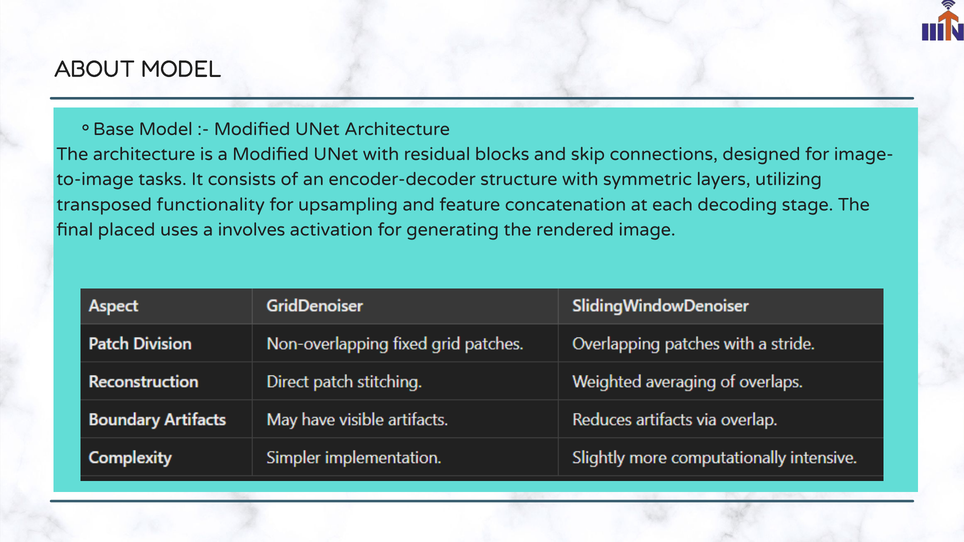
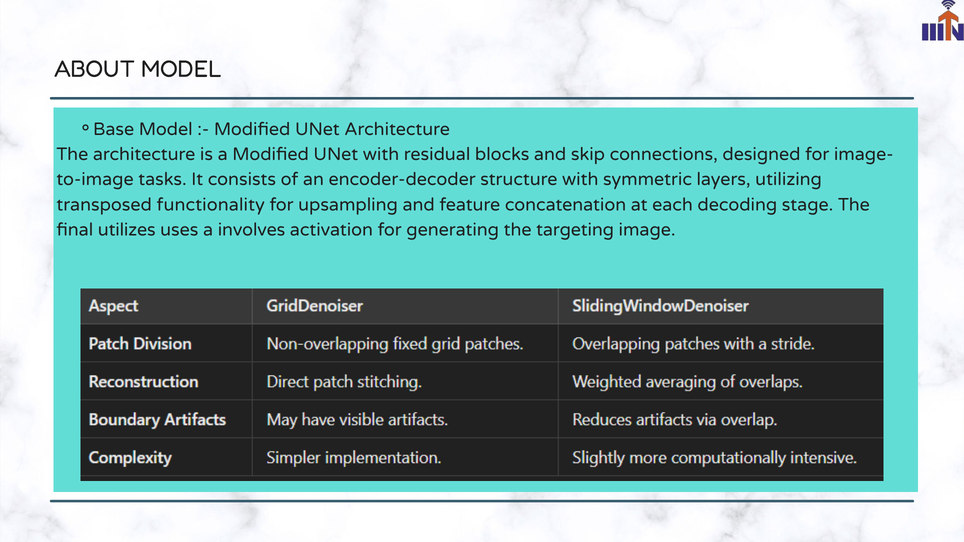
placed: placed -> utilizes
rendered: rendered -> targeting
